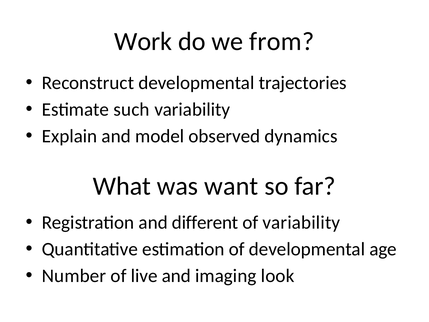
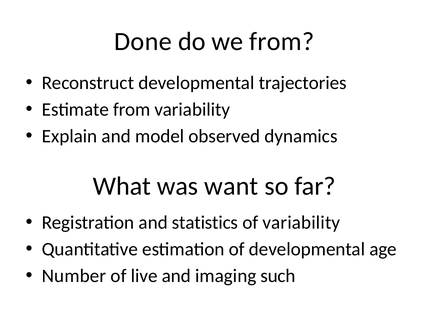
Work: Work -> Done
Estimate such: such -> from
different: different -> statistics
look: look -> such
